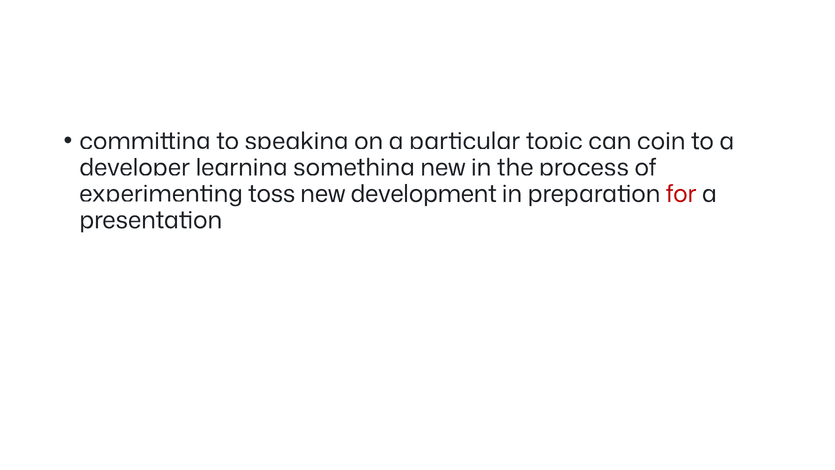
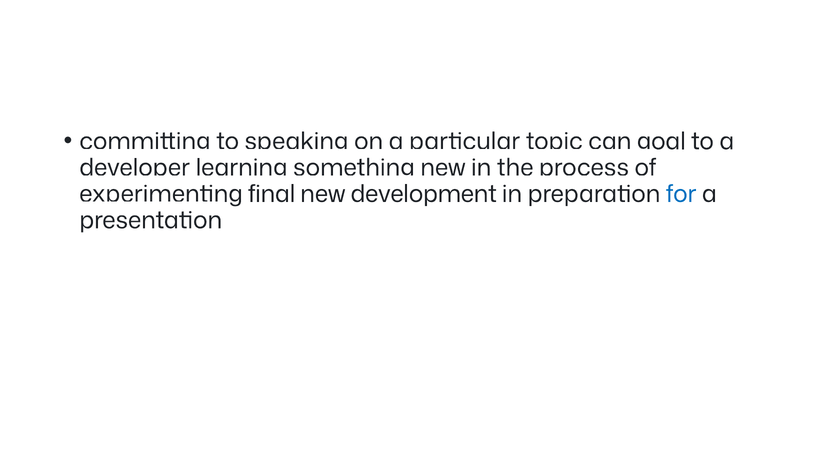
coin: coin -> goal
toss: toss -> final
for colour: red -> blue
